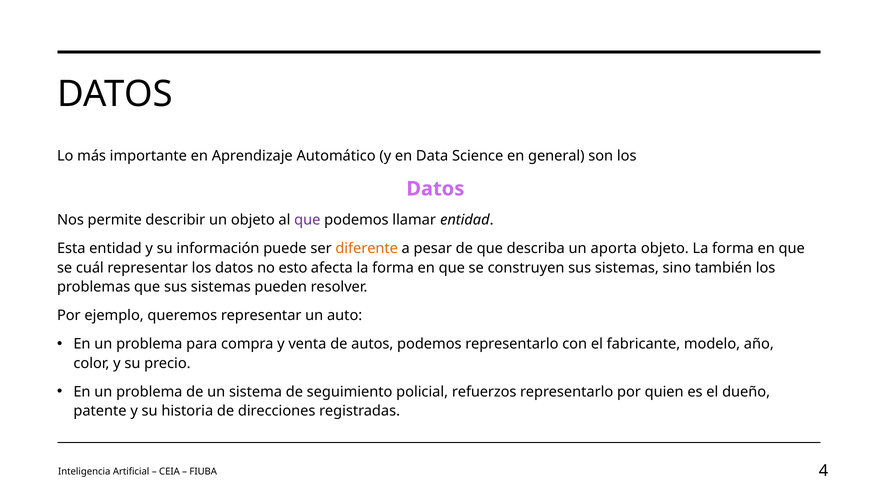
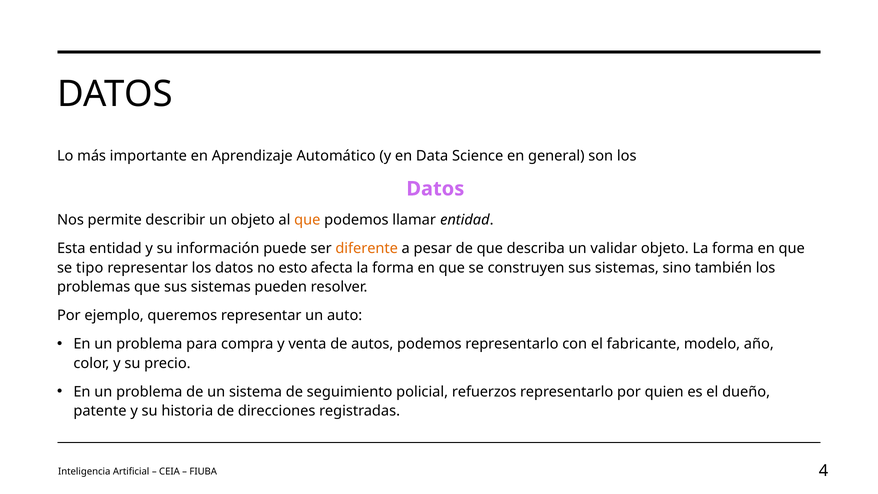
que at (307, 220) colour: purple -> orange
aporta: aporta -> validar
cuál: cuál -> tipo
